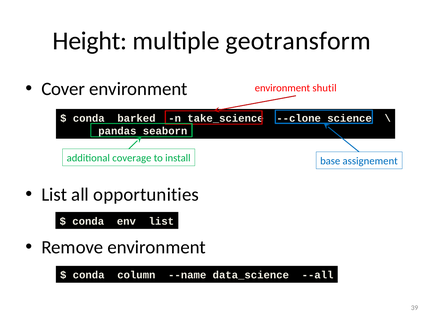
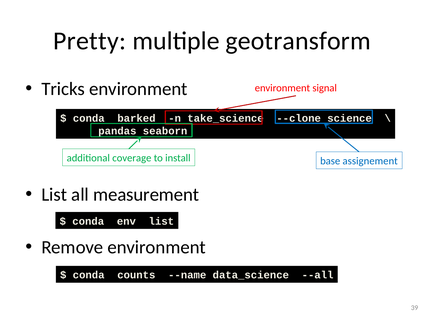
Height: Height -> Pretty
Cover: Cover -> Tricks
shutil: shutil -> signal
opportunities: opportunities -> measurement
column: column -> counts
